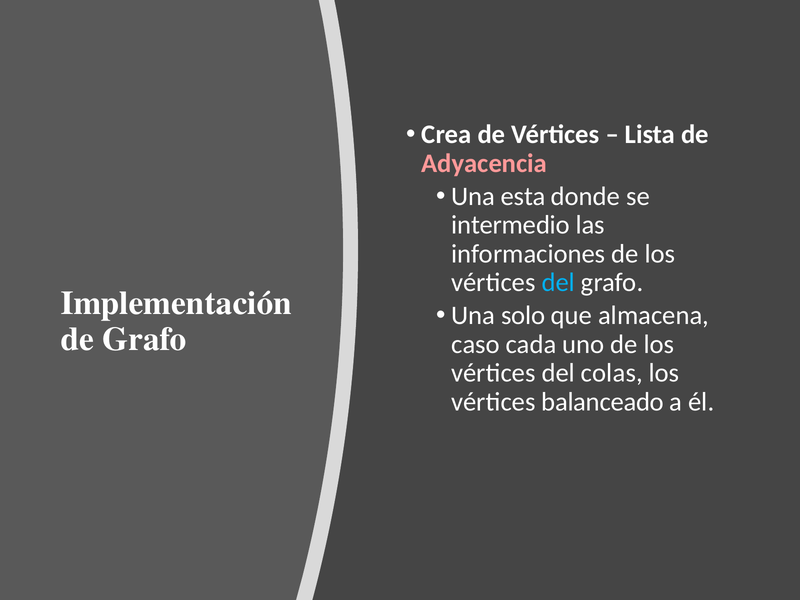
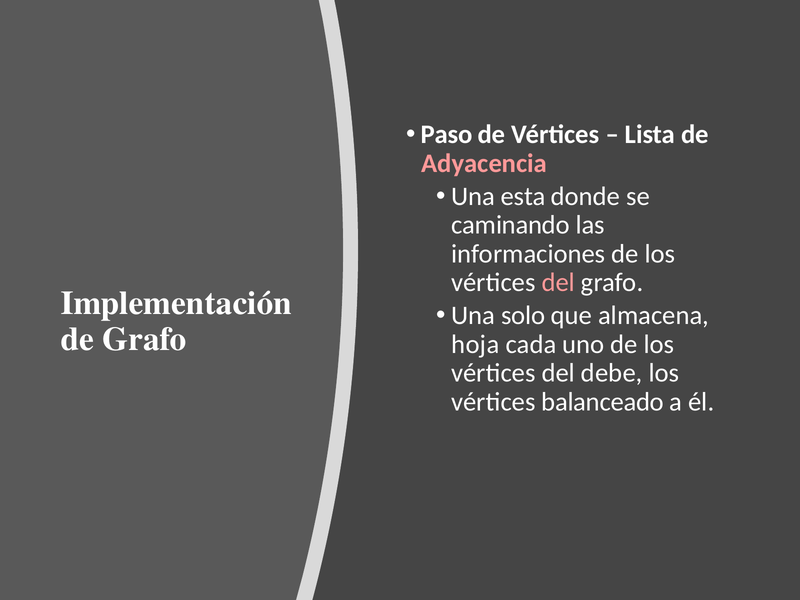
Crea: Crea -> Paso
intermedio: intermedio -> caminando
del at (558, 283) colour: light blue -> pink
caso: caso -> hoja
colas: colas -> debe
